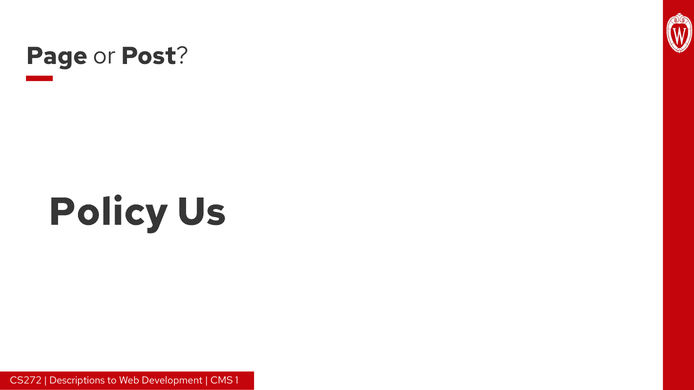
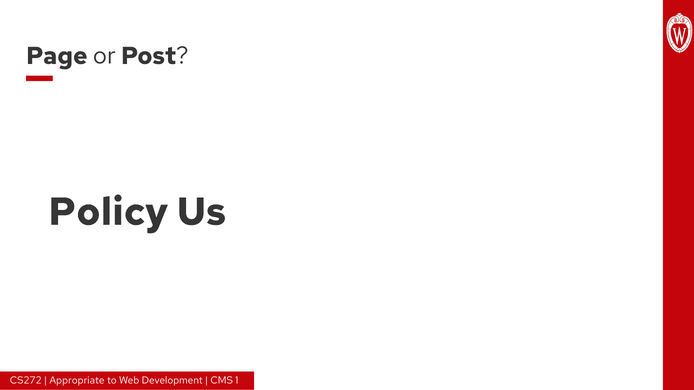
Descriptions: Descriptions -> Appropriate
